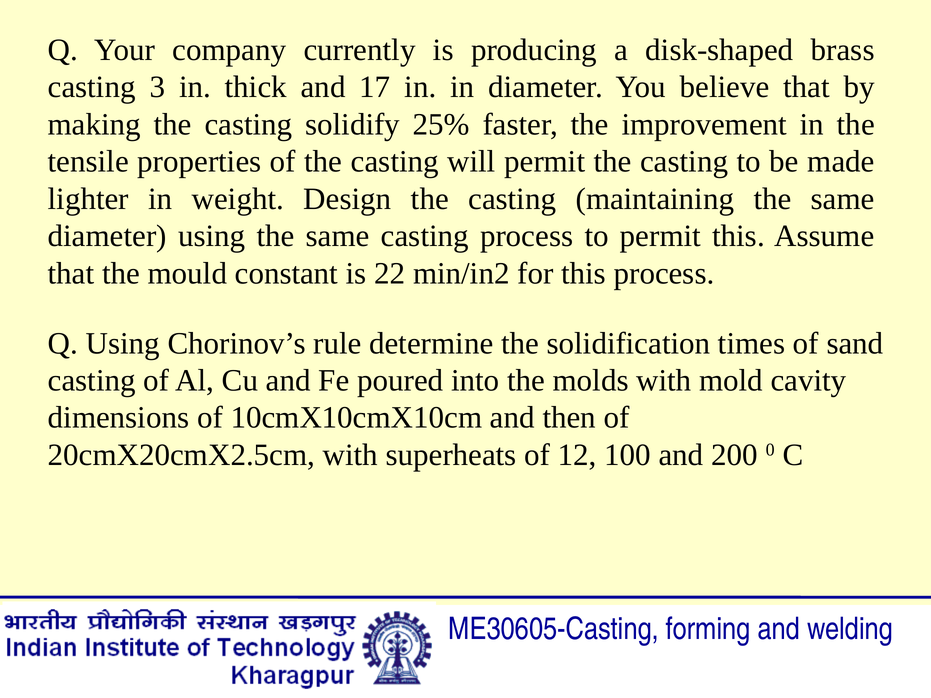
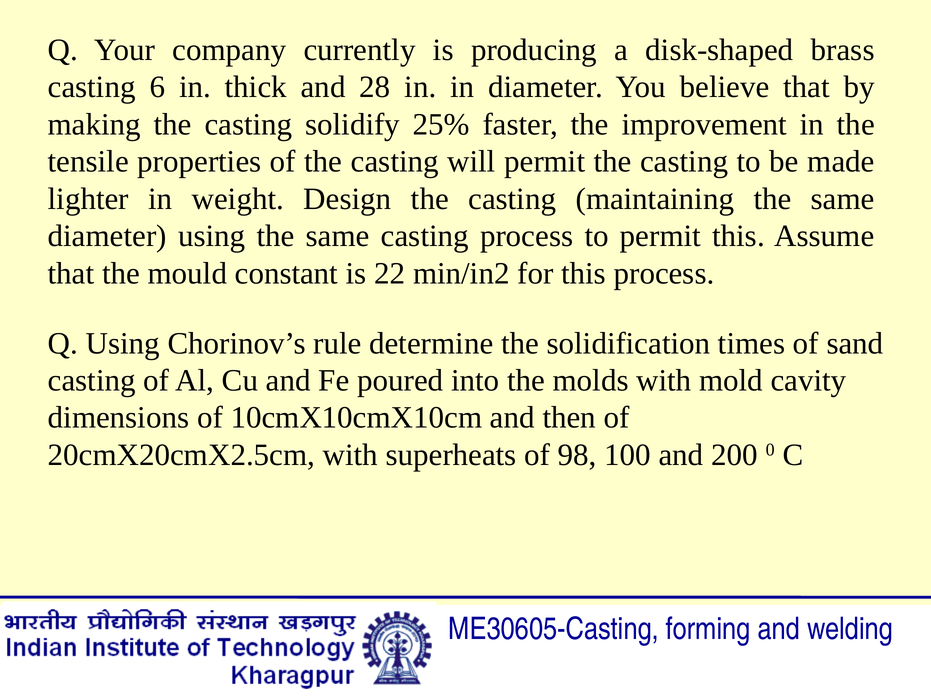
3: 3 -> 6
17: 17 -> 28
12: 12 -> 98
